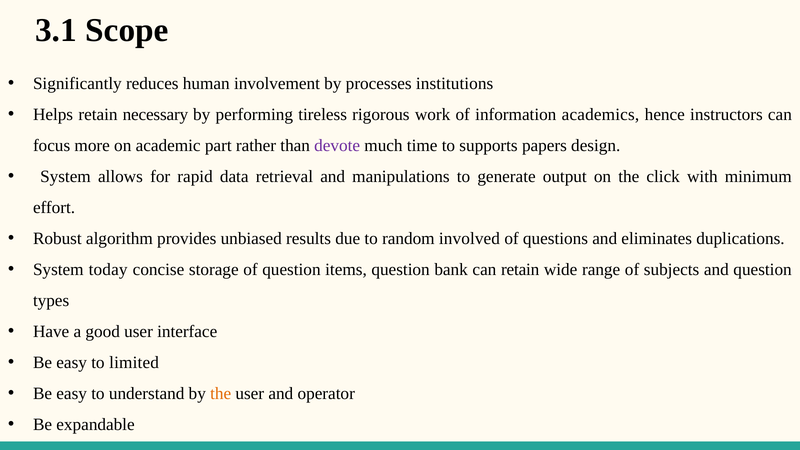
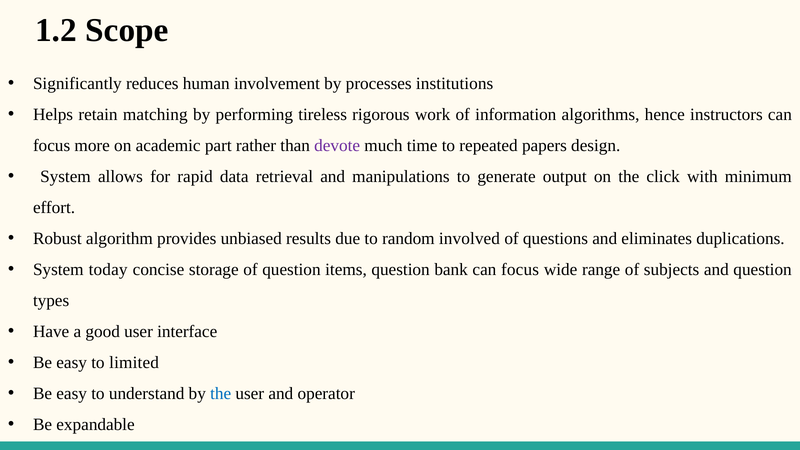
3.1: 3.1 -> 1.2
necessary: necessary -> matching
academics: academics -> algorithms
supports: supports -> repeated
bank can retain: retain -> focus
the at (221, 393) colour: orange -> blue
